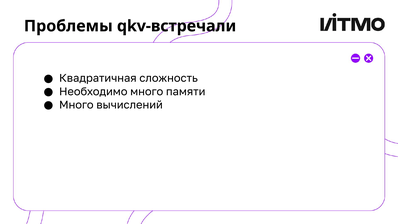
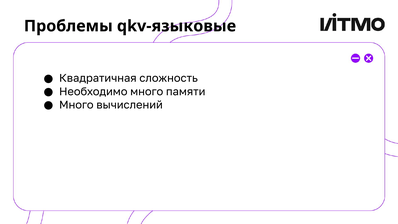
qkv-встречали: qkv-встречали -> qkv-языковые
